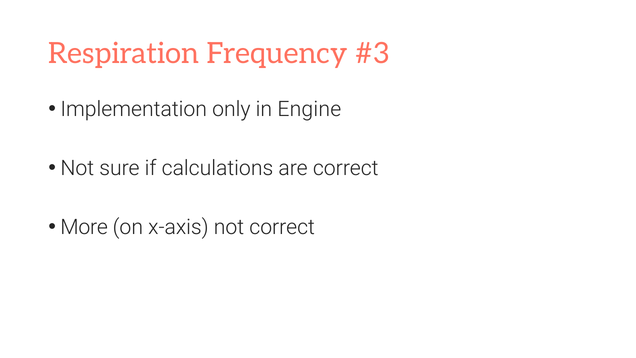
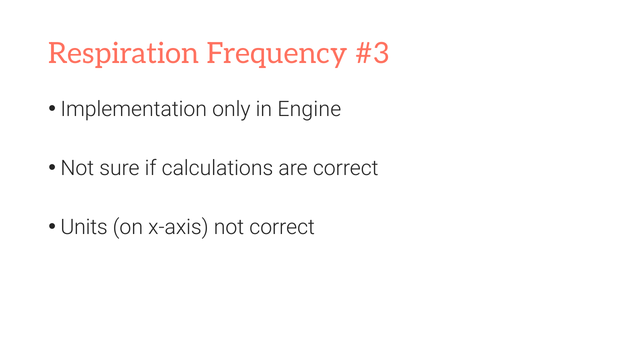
More: More -> Units
